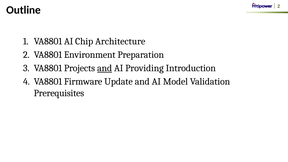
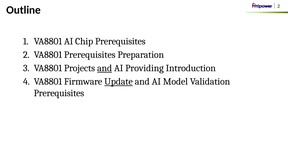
Chip Architecture: Architecture -> Prerequisites
VA8801 Environment: Environment -> Prerequisites
Update underline: none -> present
